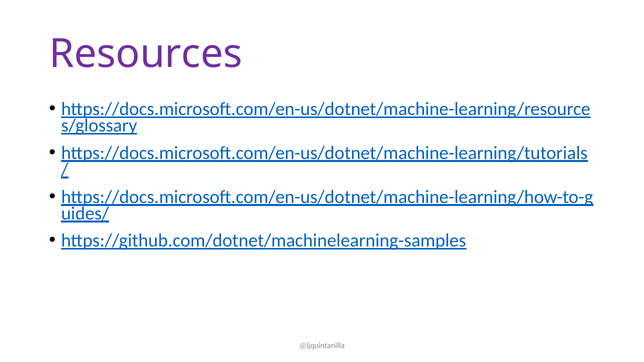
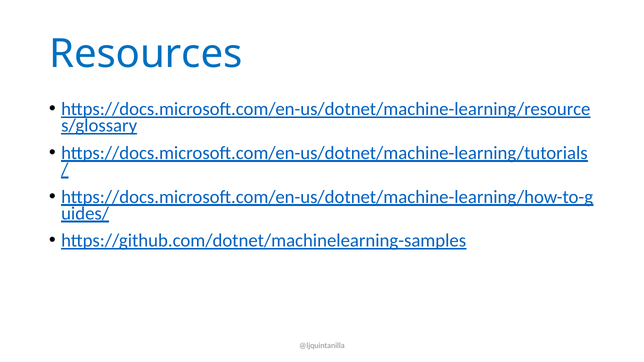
Resources colour: purple -> blue
